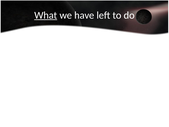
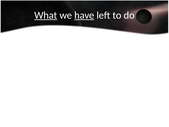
have underline: none -> present
